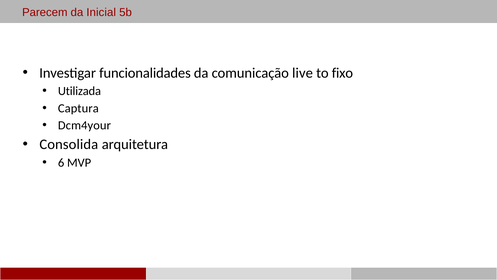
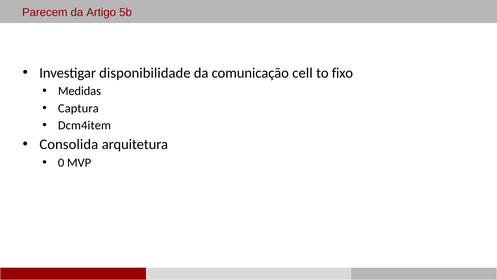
Inicial: Inicial -> Artigo
funcionalidades: funcionalidades -> disponibilidade
live: live -> cell
Utilizada: Utilizada -> Medidas
Dcm4your: Dcm4your -> Dcm4item
6: 6 -> 0
